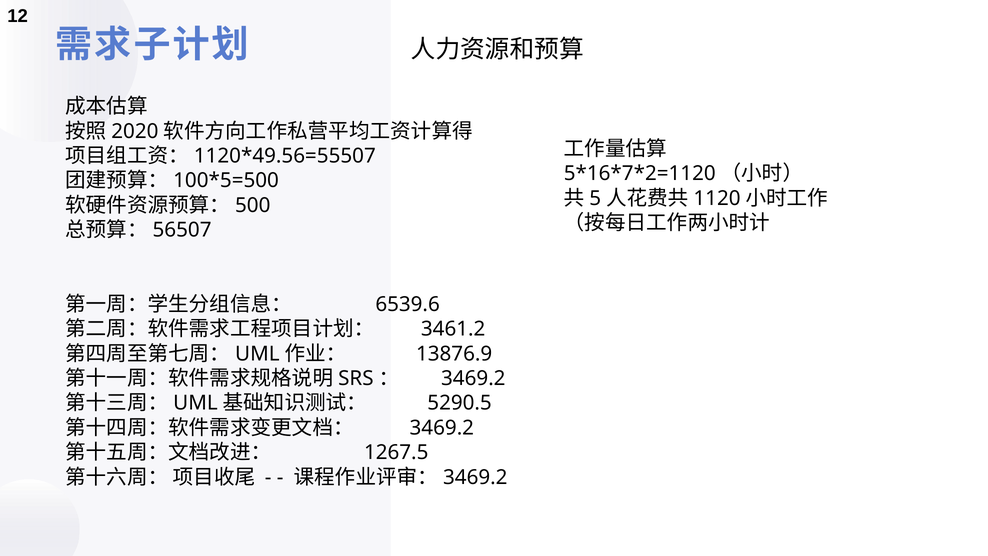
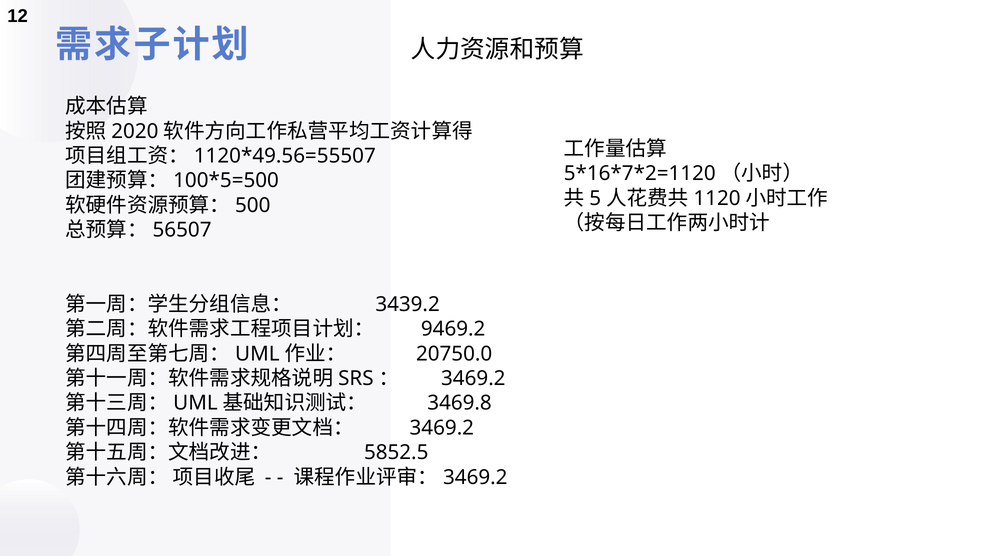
6539.6: 6539.6 -> 3439.2
3461.2: 3461.2 -> 9469.2
13876.9: 13876.9 -> 20750.0
5290.5: 5290.5 -> 3469.8
1267.5: 1267.5 -> 5852.5
